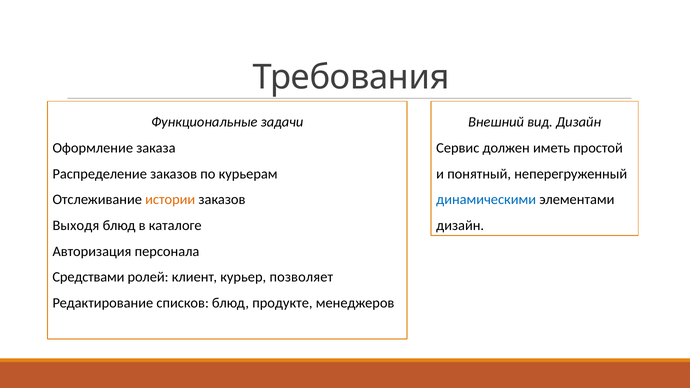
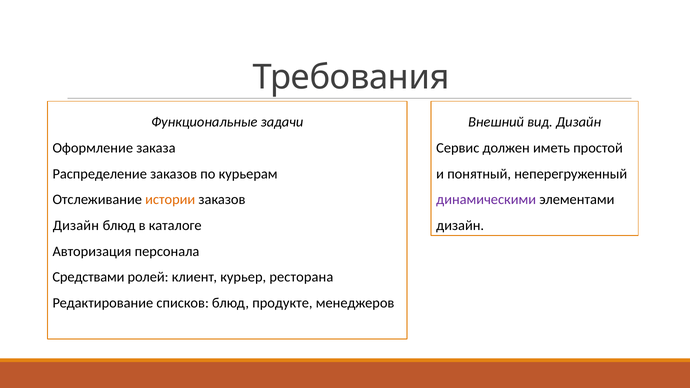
динамическими colour: blue -> purple
Выходя at (76, 226): Выходя -> Дизайн
позволяет: позволяет -> ресторана
